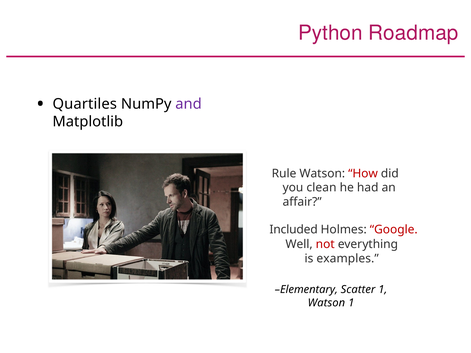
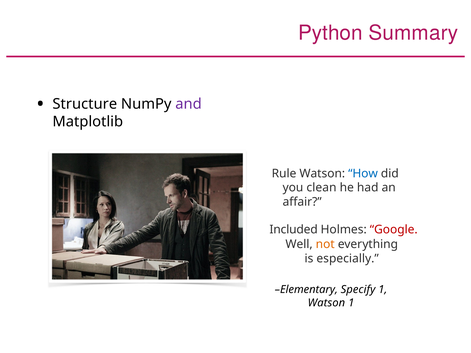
Roadmap: Roadmap -> Summary
Quartiles: Quartiles -> Structure
How colour: red -> blue
not colour: red -> orange
examples: examples -> especially
Scatter: Scatter -> Specify
